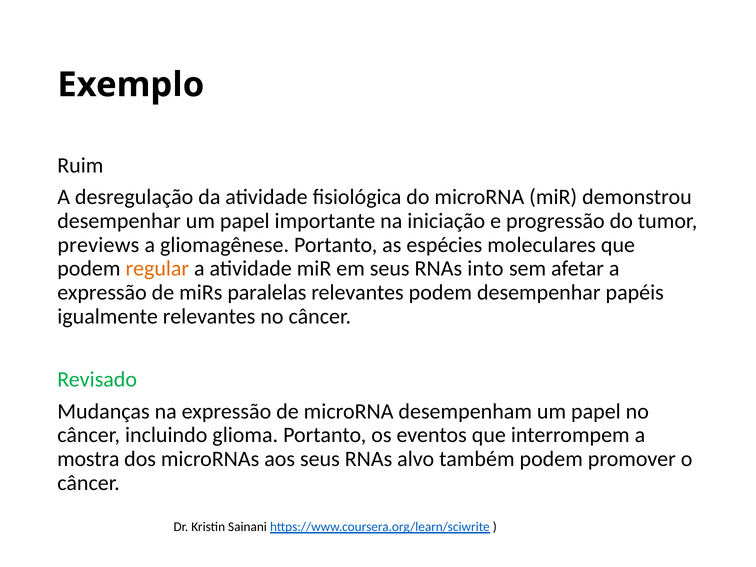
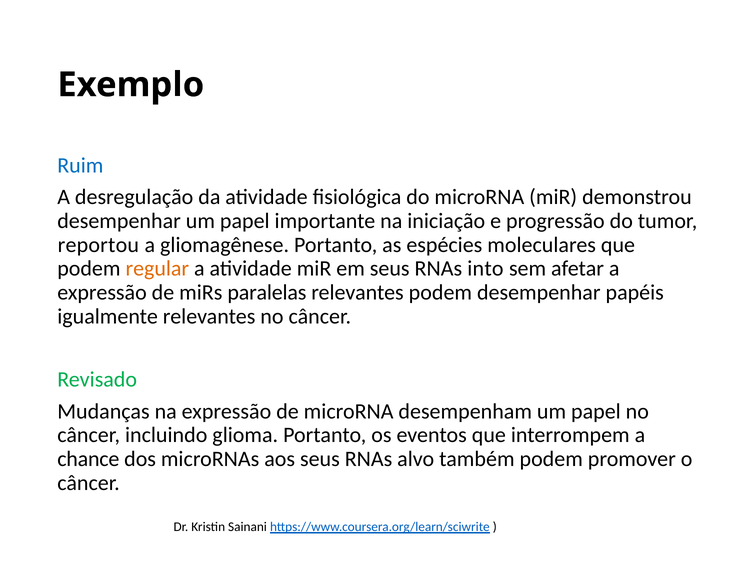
Ruim colour: black -> blue
previews: previews -> reportou
mostra: mostra -> chance
